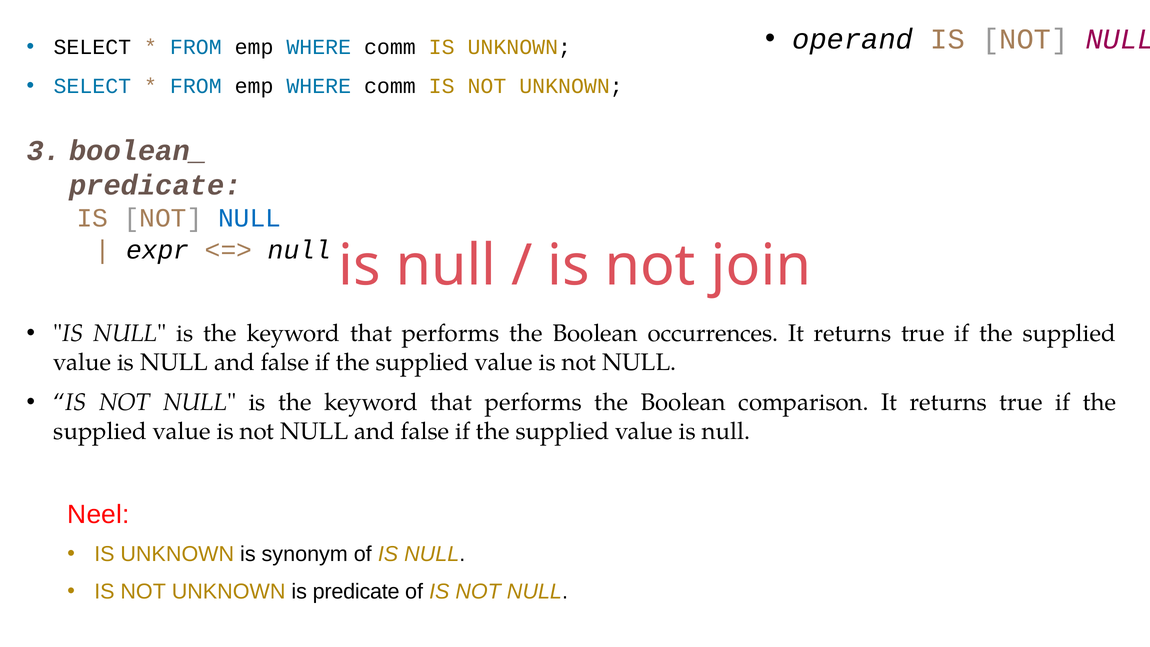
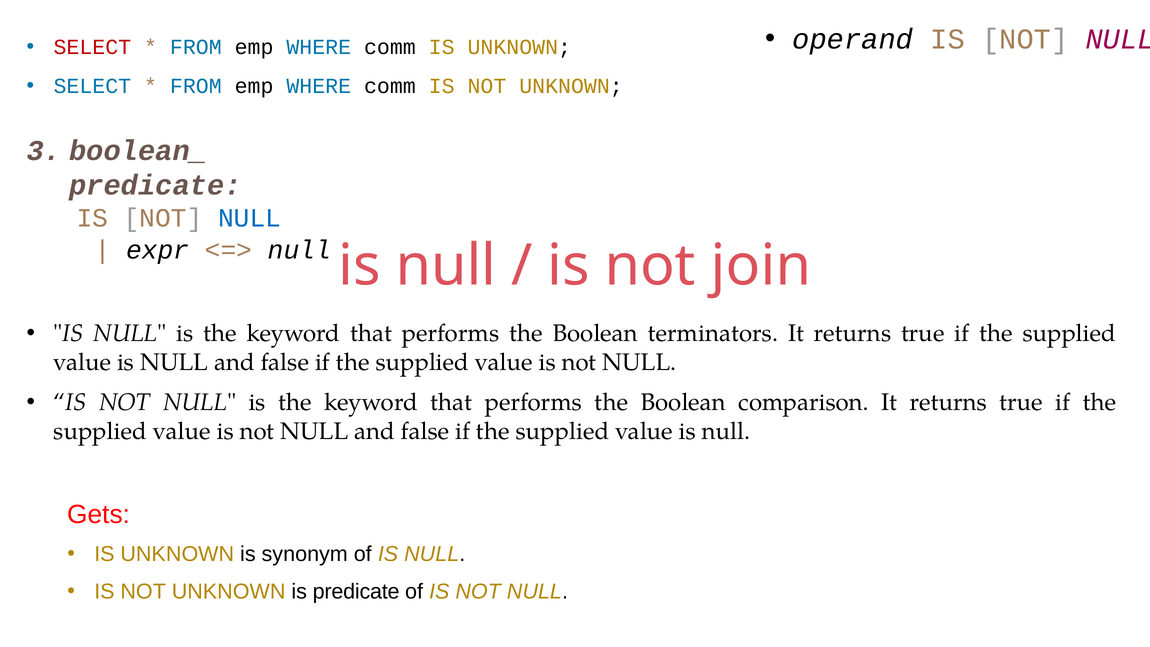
SELECT at (92, 47) colour: black -> red
occurrences: occurrences -> terminators
Neel: Neel -> Gets
